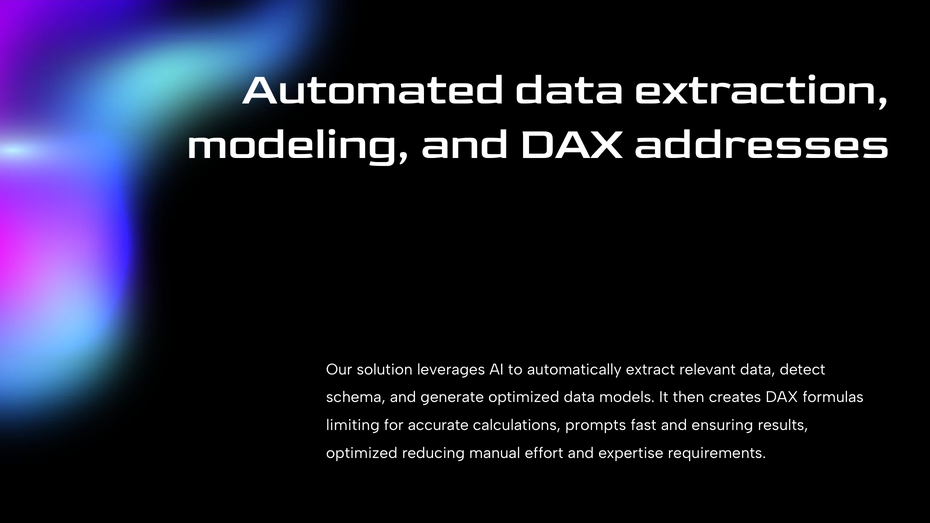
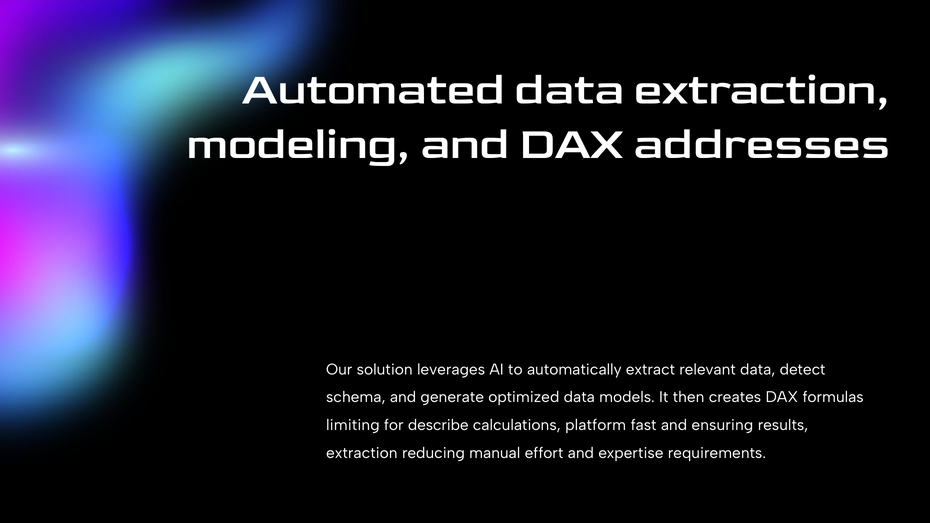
accurate: accurate -> describe
prompts: prompts -> platform
optimized at (362, 453): optimized -> extraction
